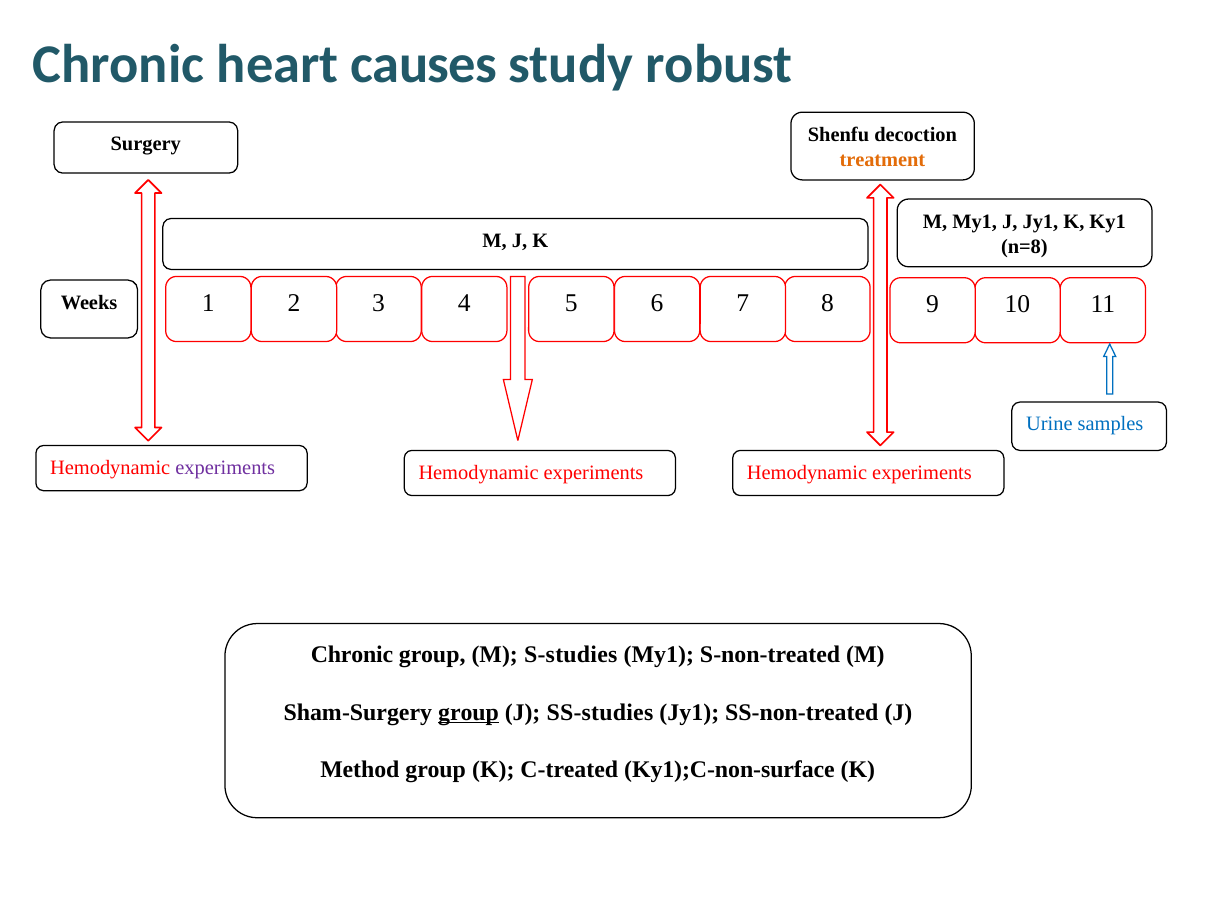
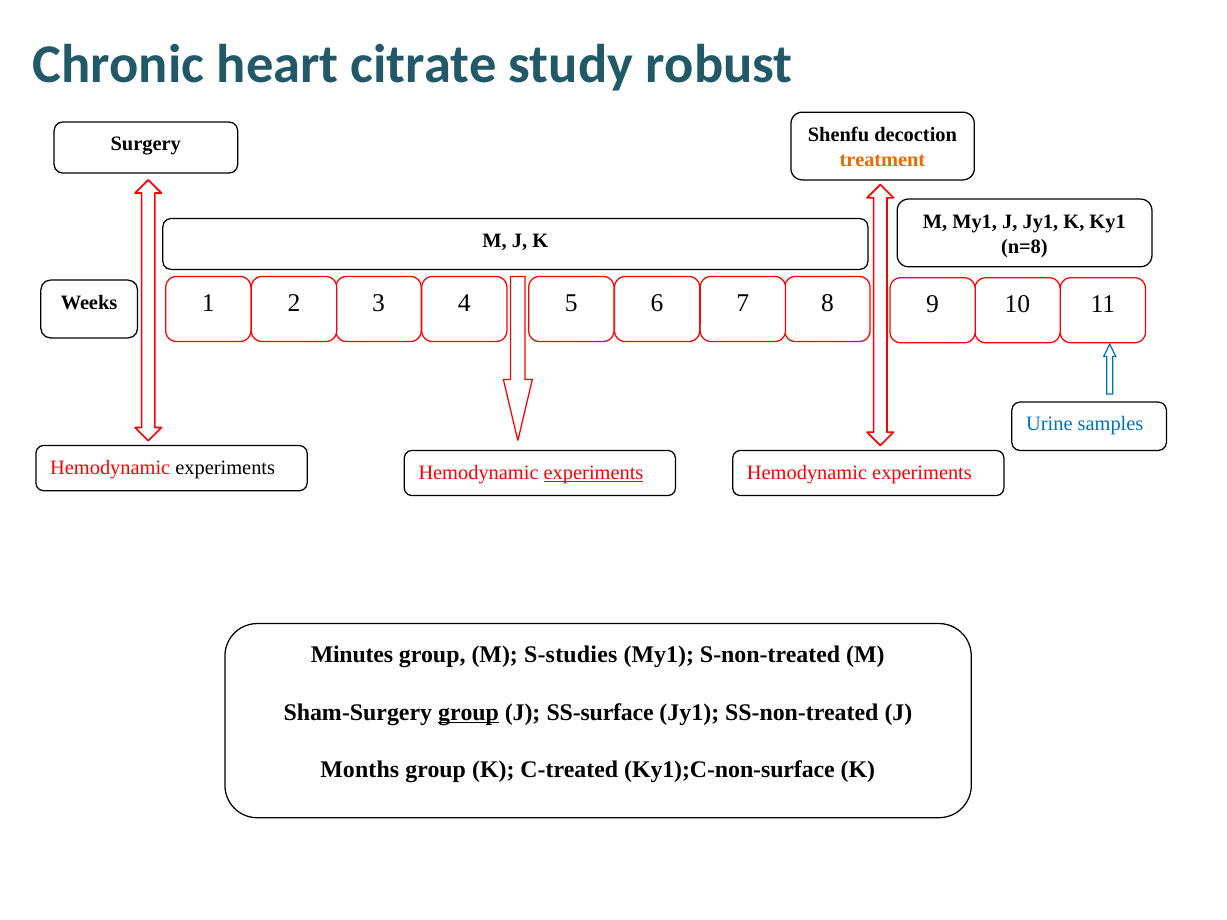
causes: causes -> citrate
experiments at (225, 468) colour: purple -> black
experiments at (594, 472) underline: none -> present
Chronic at (352, 655): Chronic -> Minutes
SS-studies: SS-studies -> SS-surface
Method: Method -> Months
